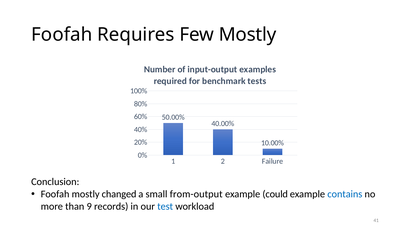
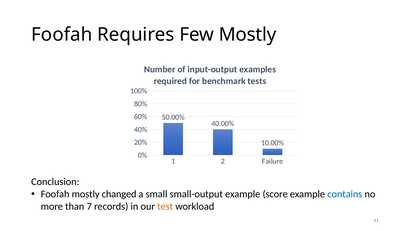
from-output: from-output -> small-output
could: could -> score
9: 9 -> 7
test colour: blue -> orange
